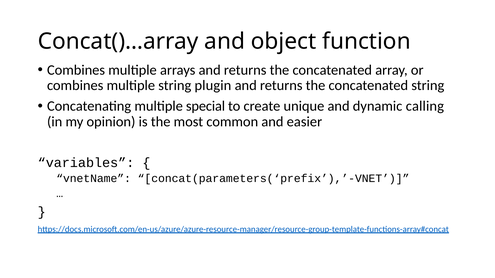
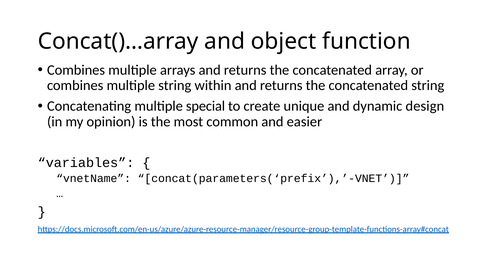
plugin: plugin -> within
calling: calling -> design
